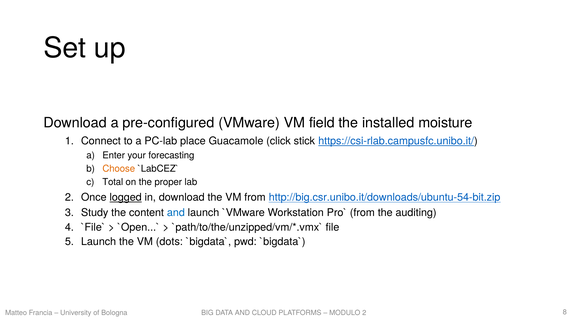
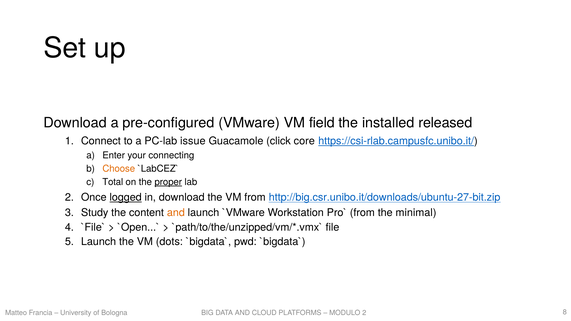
moisture: moisture -> released
place: place -> issue
stick: stick -> core
forecasting: forecasting -> connecting
proper underline: none -> present
http://big.csr.unibo.it/downloads/ubuntu-54-bit.zip: http://big.csr.unibo.it/downloads/ubuntu-54-bit.zip -> http://big.csr.unibo.it/downloads/ubuntu-27-bit.zip
and at (176, 213) colour: blue -> orange
auditing: auditing -> minimal
